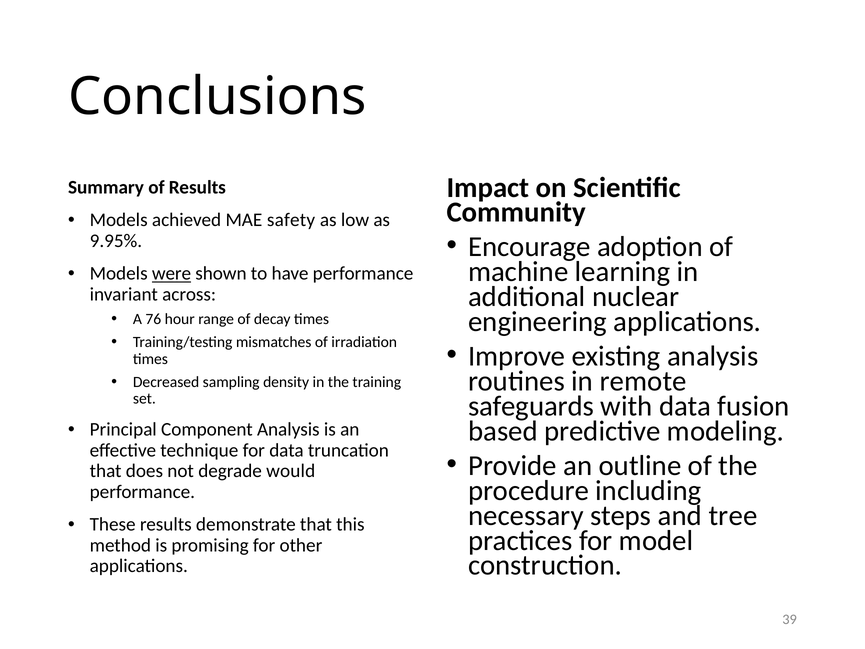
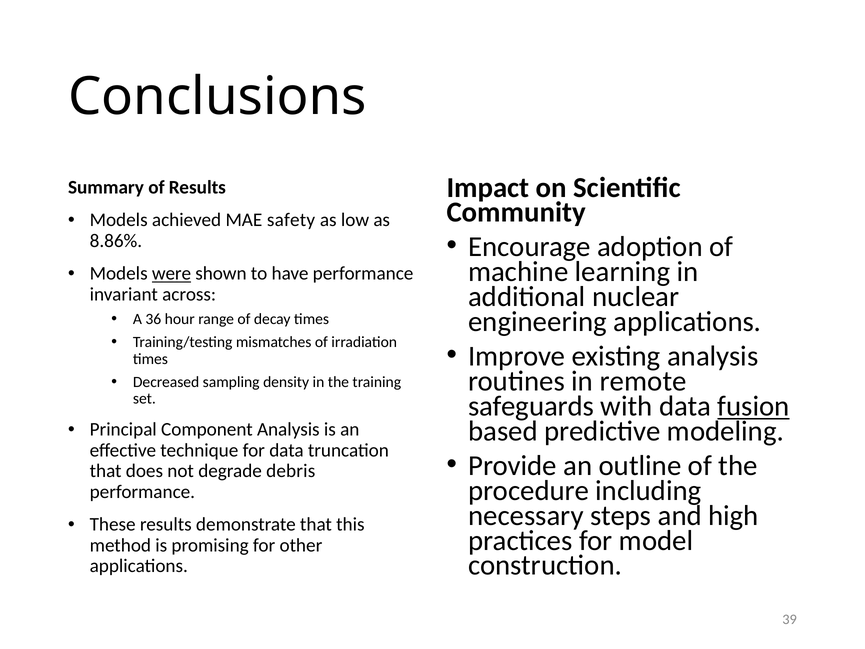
9.95%: 9.95% -> 8.86%
76: 76 -> 36
fusion underline: none -> present
would: would -> debris
tree: tree -> high
